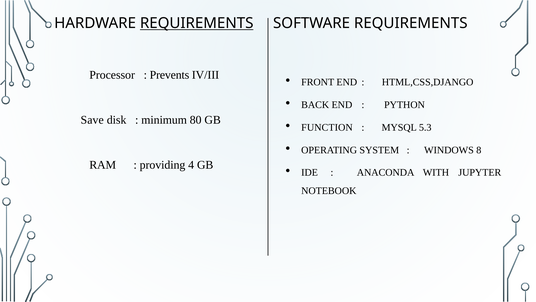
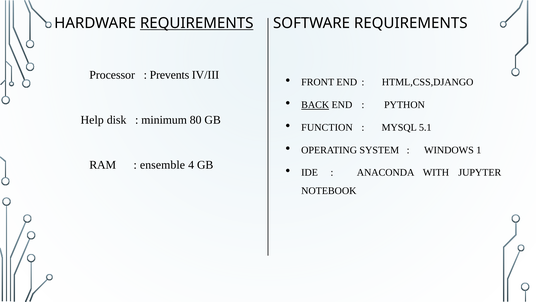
BACK underline: none -> present
Save: Save -> Help
5.3: 5.3 -> 5.1
8: 8 -> 1
providing: providing -> ensemble
